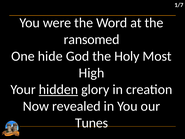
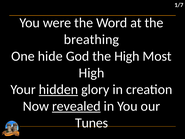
ransomed: ransomed -> breathing
the Holy: Holy -> High
revealed underline: none -> present
